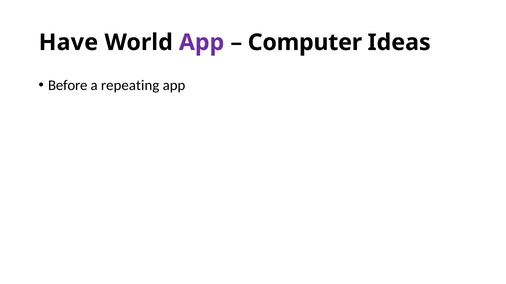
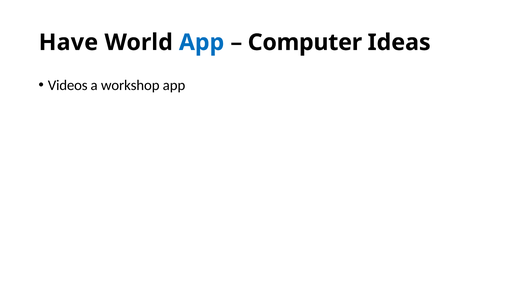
App at (202, 43) colour: purple -> blue
Before: Before -> Videos
repeating: repeating -> workshop
